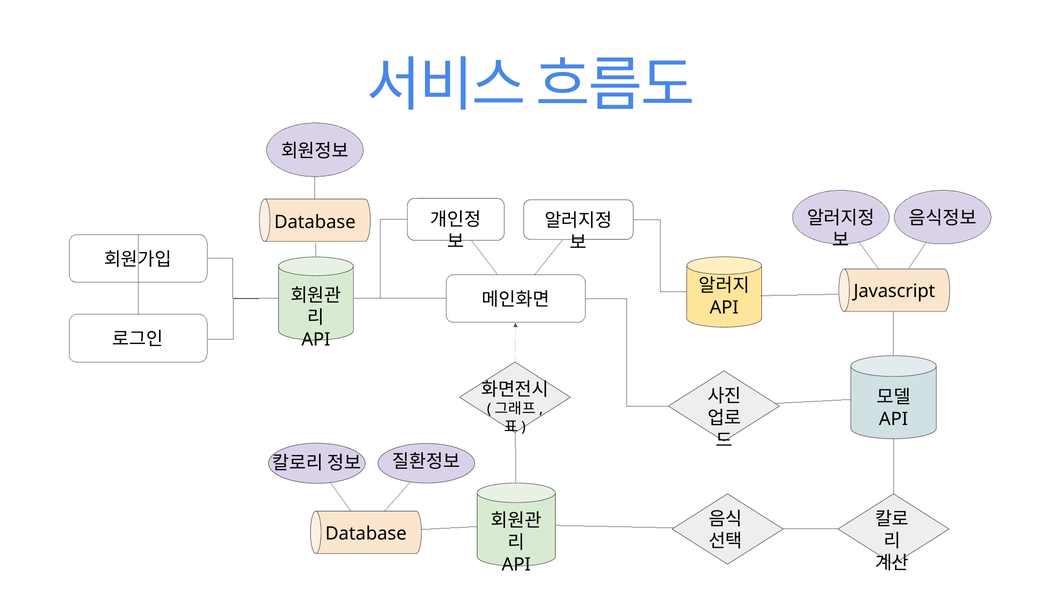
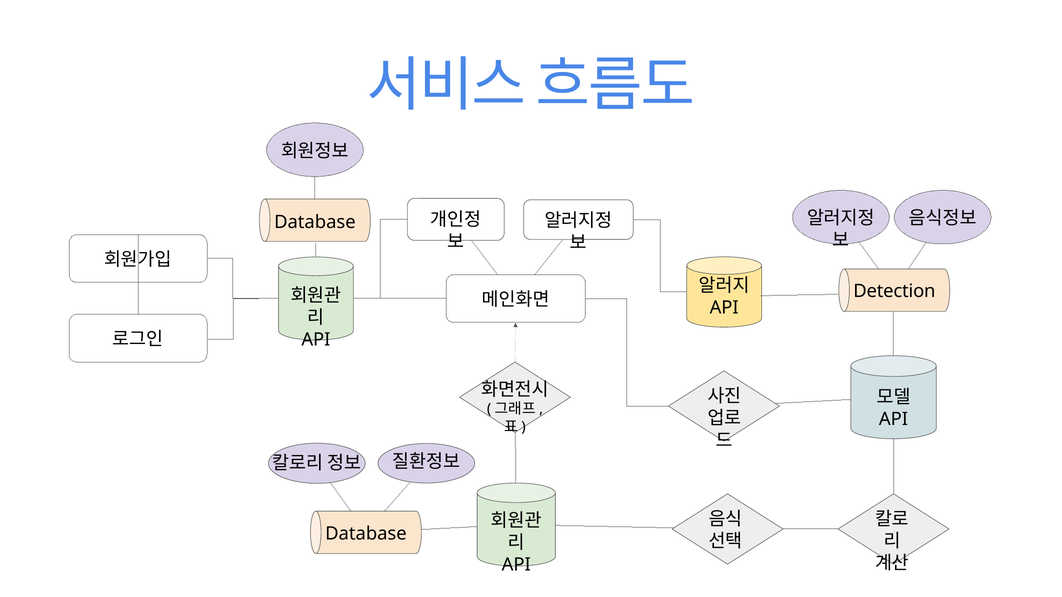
Javascript: Javascript -> Detection
